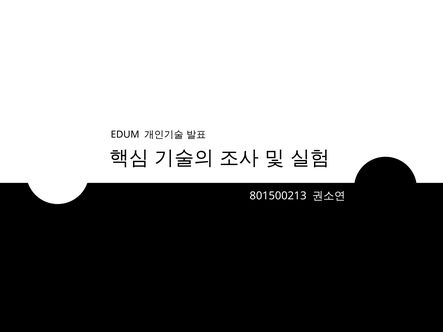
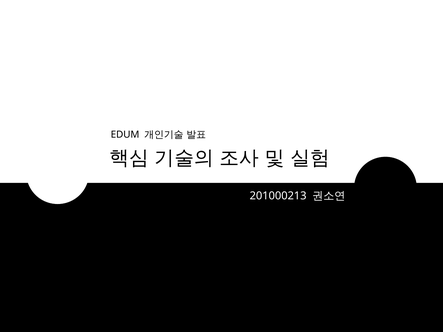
801500213: 801500213 -> 201000213
